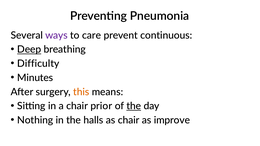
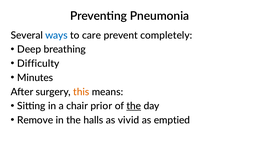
ways colour: purple -> blue
continuous: continuous -> completely
Deep underline: present -> none
Nothing: Nothing -> Remove
as chair: chair -> vivid
improve: improve -> emptied
